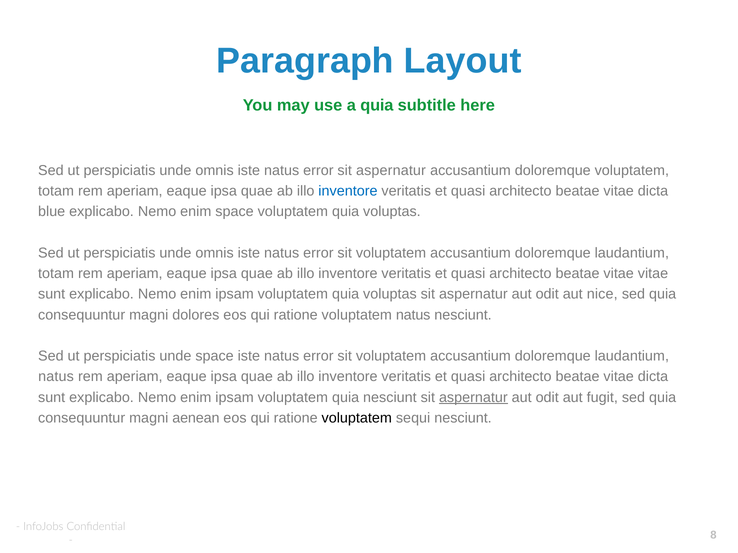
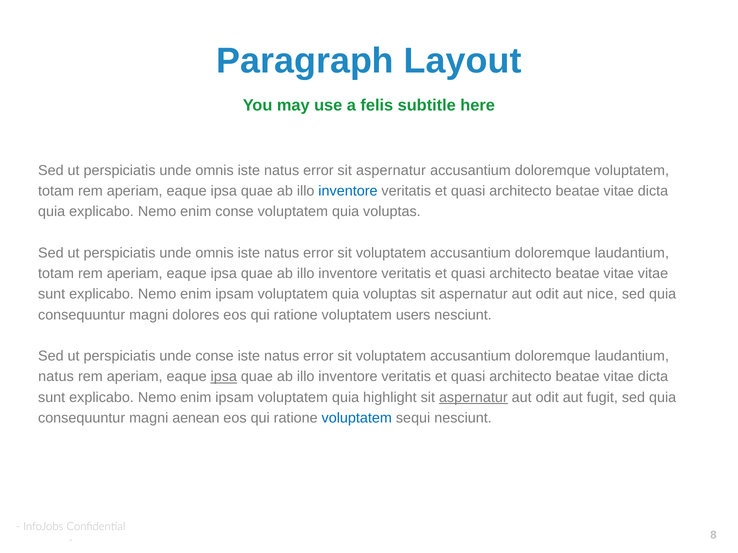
a quia: quia -> felis
blue at (52, 212): blue -> quia
enim space: space -> conse
voluptatem natus: natus -> users
unde space: space -> conse
ipsa at (224, 377) underline: none -> present
quia nesciunt: nesciunt -> highlight
voluptatem at (357, 418) colour: black -> blue
